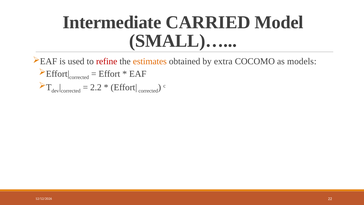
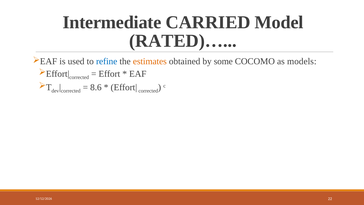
SMALL)…: SMALL)… -> RATED)…
refine colour: red -> blue
extra: extra -> some
2.2: 2.2 -> 8.6
